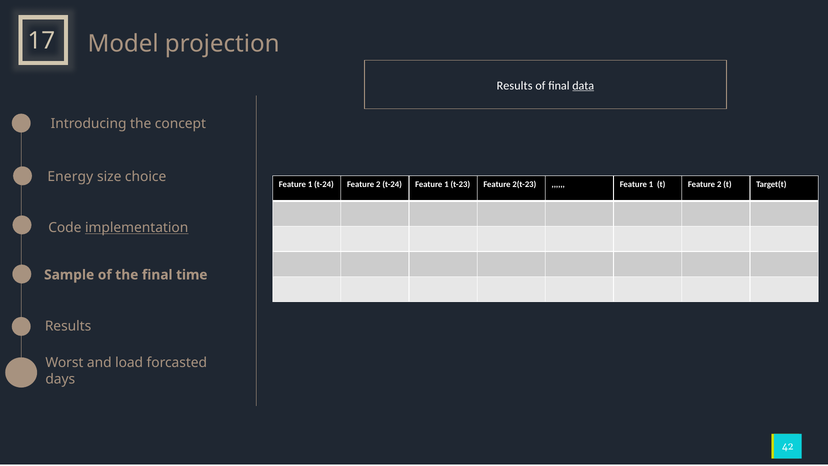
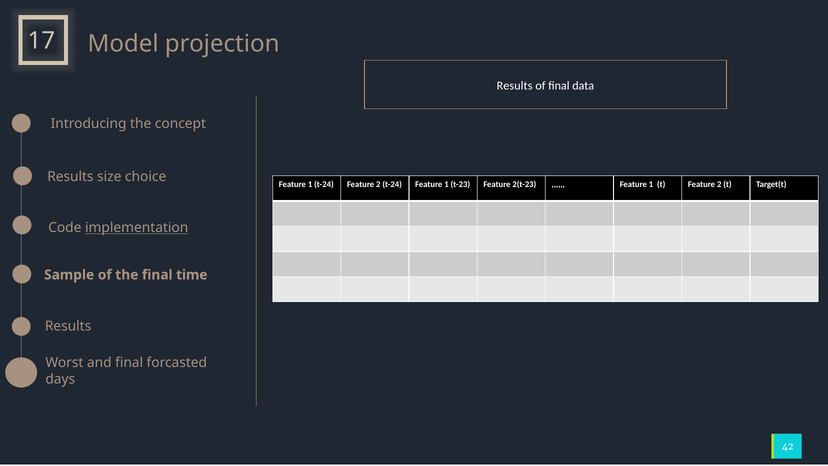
data underline: present -> none
Energy at (70, 177): Energy -> Results
and load: load -> final
